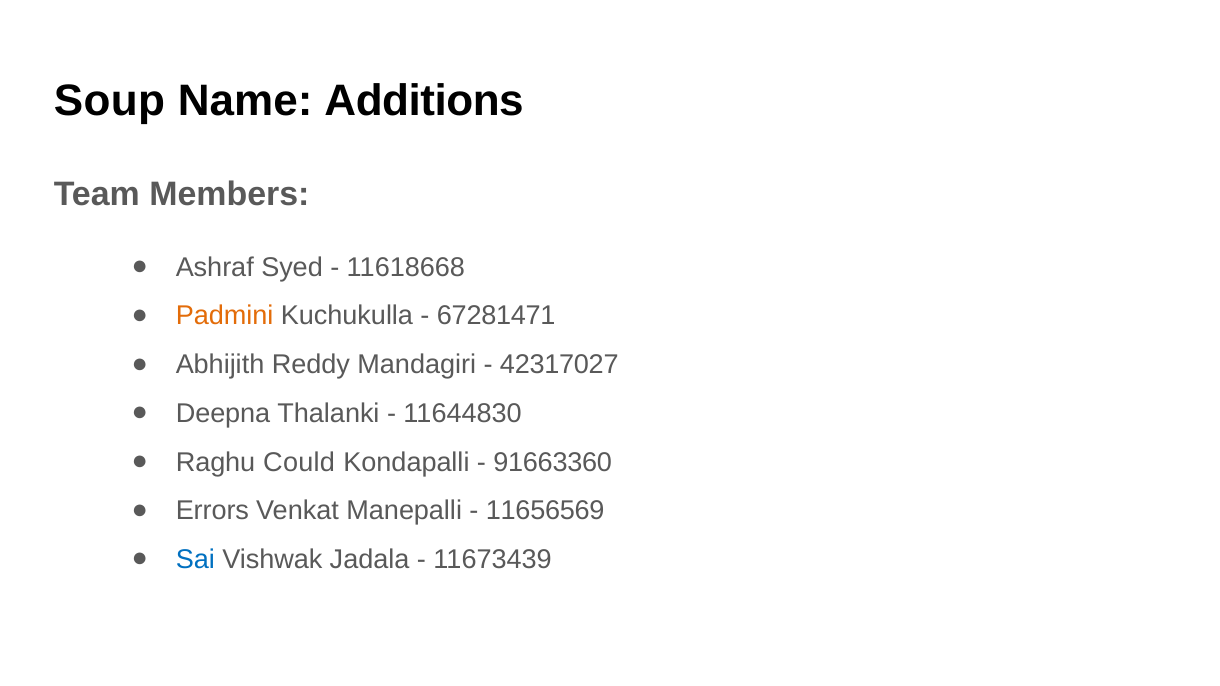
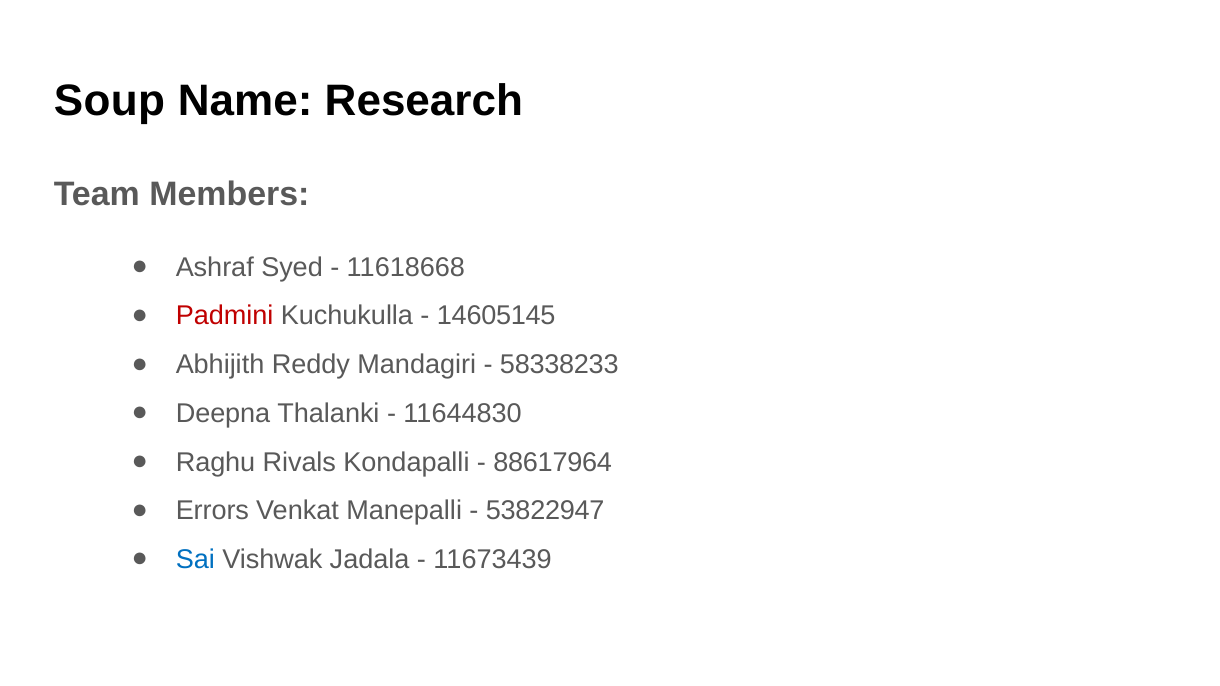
Additions: Additions -> Research
Padmini colour: orange -> red
67281471: 67281471 -> 14605145
42317027: 42317027 -> 58338233
Could: Could -> Rivals
91663360: 91663360 -> 88617964
11656569: 11656569 -> 53822947
